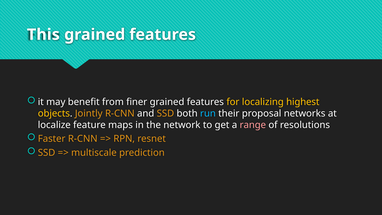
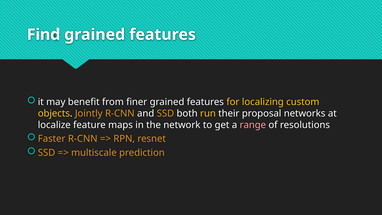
This: This -> Find
highest: highest -> custom
run colour: light blue -> yellow
